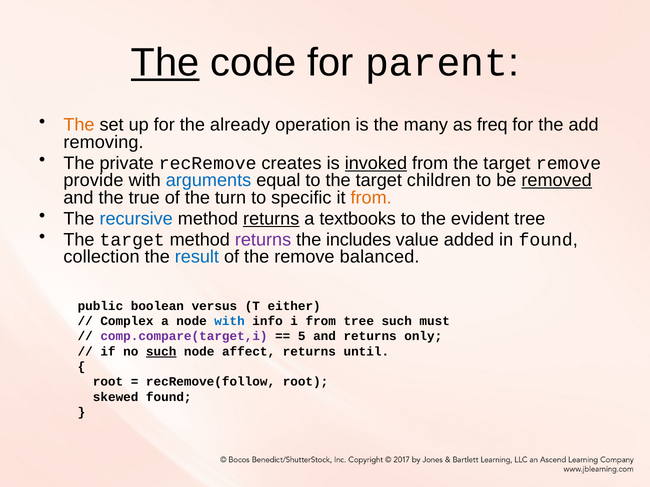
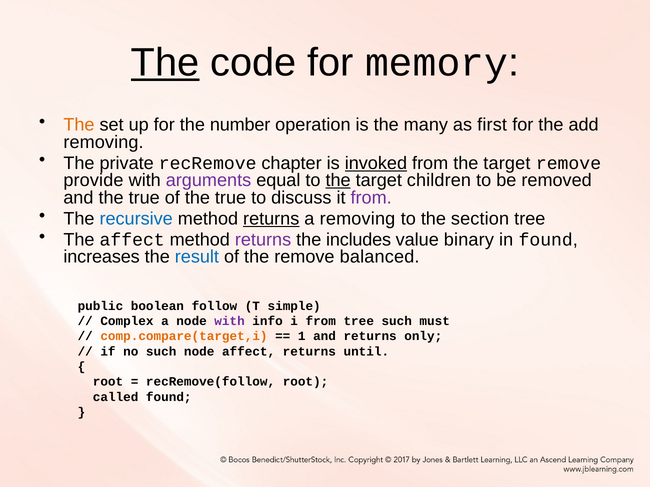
parent: parent -> memory
already: already -> number
freq: freq -> first
creates: creates -> chapter
arguments colour: blue -> purple
the at (338, 181) underline: none -> present
removed underline: present -> none
of the turn: turn -> true
specific: specific -> discuss
from at (371, 198) colour: orange -> purple
a textbooks: textbooks -> removing
evident: evident -> section
target at (132, 240): target -> affect
added: added -> binary
collection: collection -> increases
versus: versus -> follow
either: either -> simple
with at (230, 321) colour: blue -> purple
comp.compare(target,i colour: purple -> orange
5: 5 -> 1
such at (161, 352) underline: present -> none
skewed: skewed -> called
